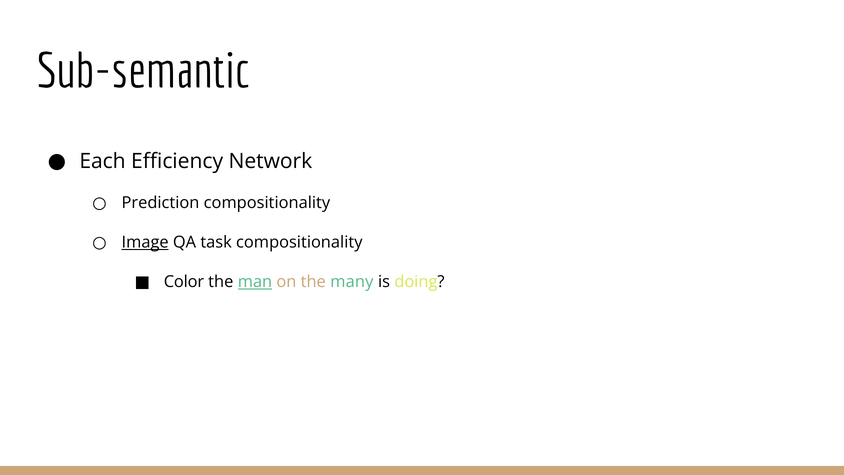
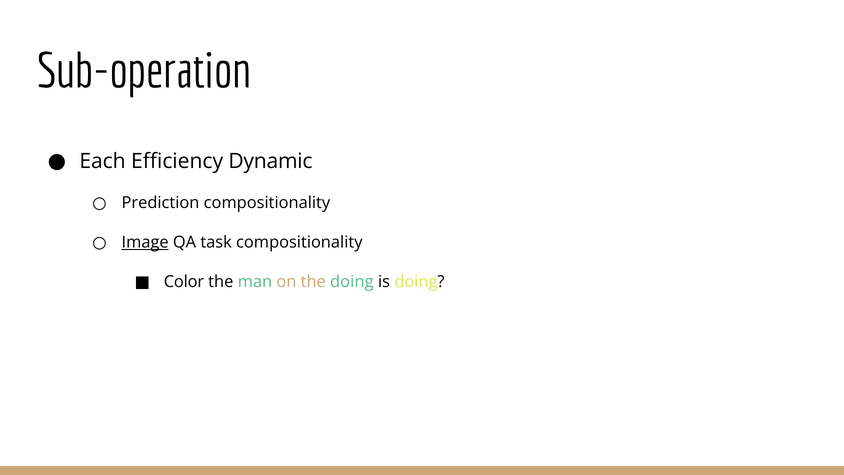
Sub-semantic: Sub-semantic -> Sub-operation
Network: Network -> Dynamic
man underline: present -> none
the many: many -> doing
